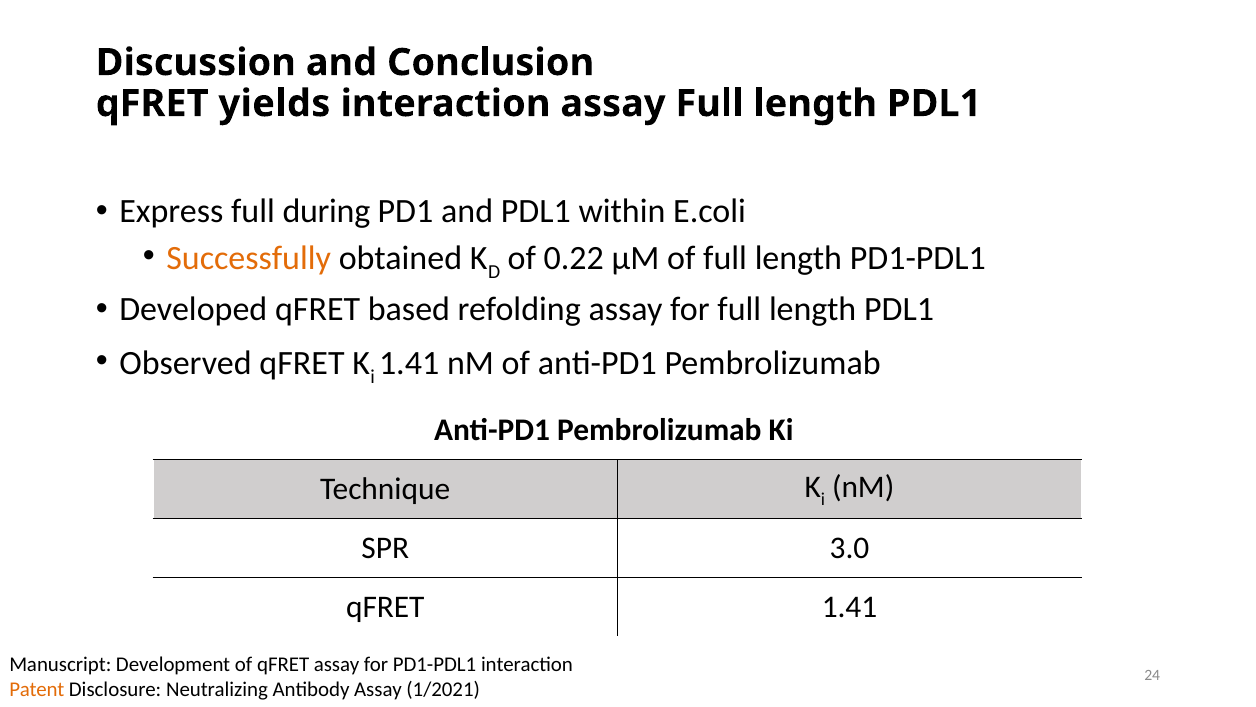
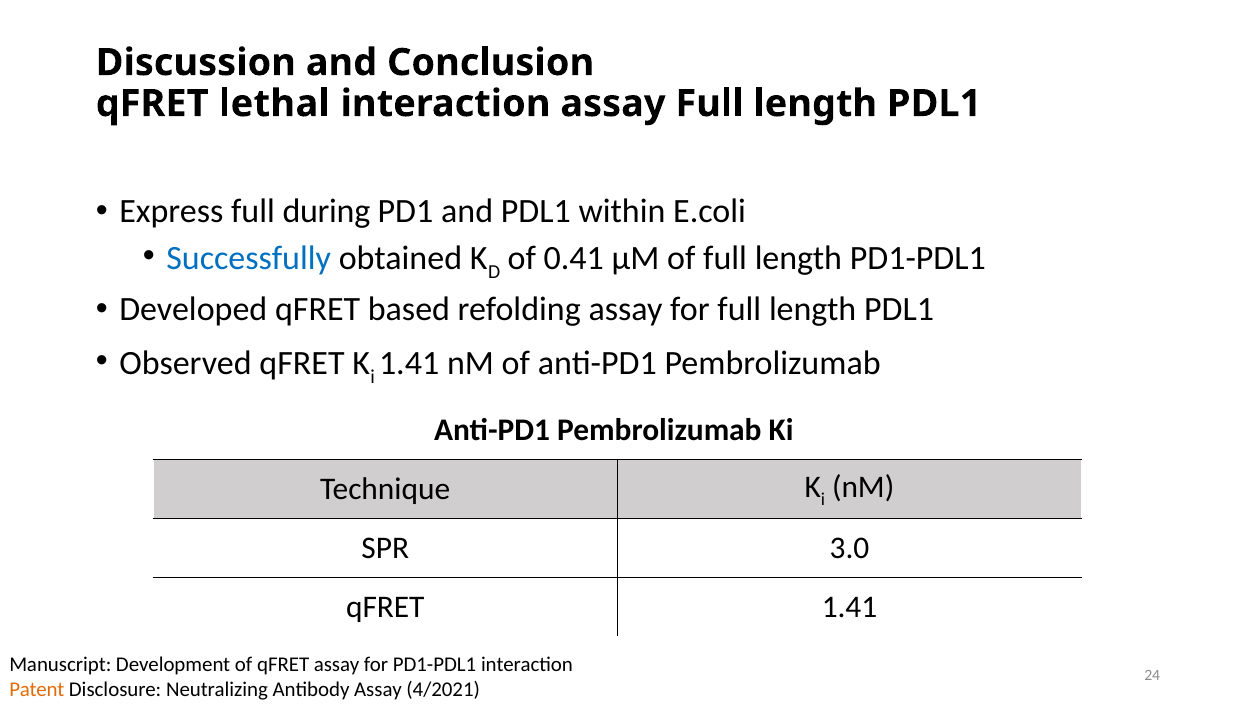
yields: yields -> lethal
Successfully colour: orange -> blue
0.22: 0.22 -> 0.41
1/2021: 1/2021 -> 4/2021
